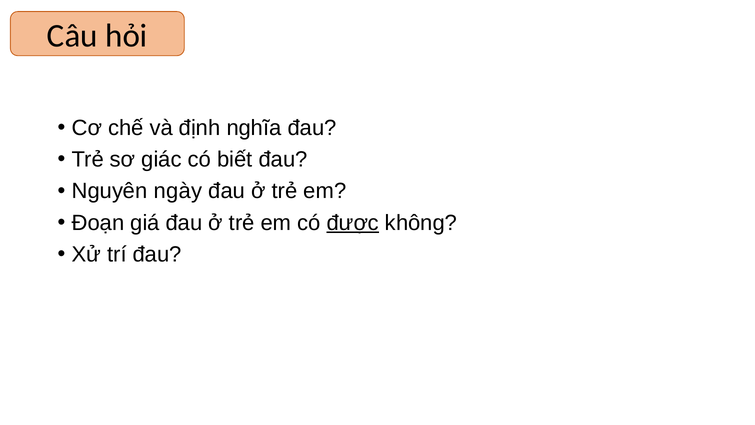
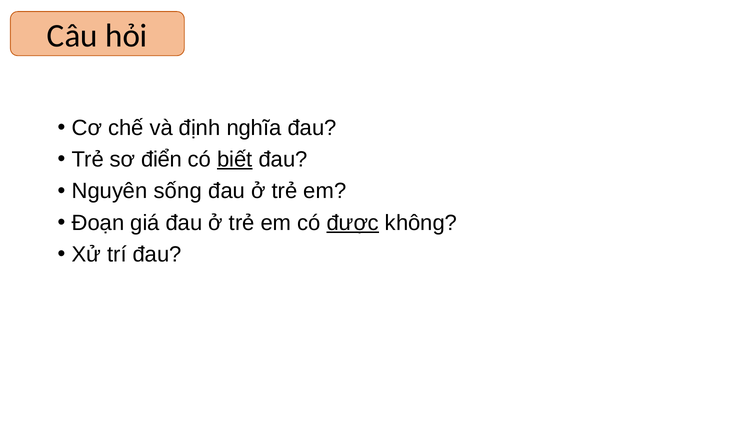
giác: giác -> điển
biết underline: none -> present
ngày: ngày -> sống
